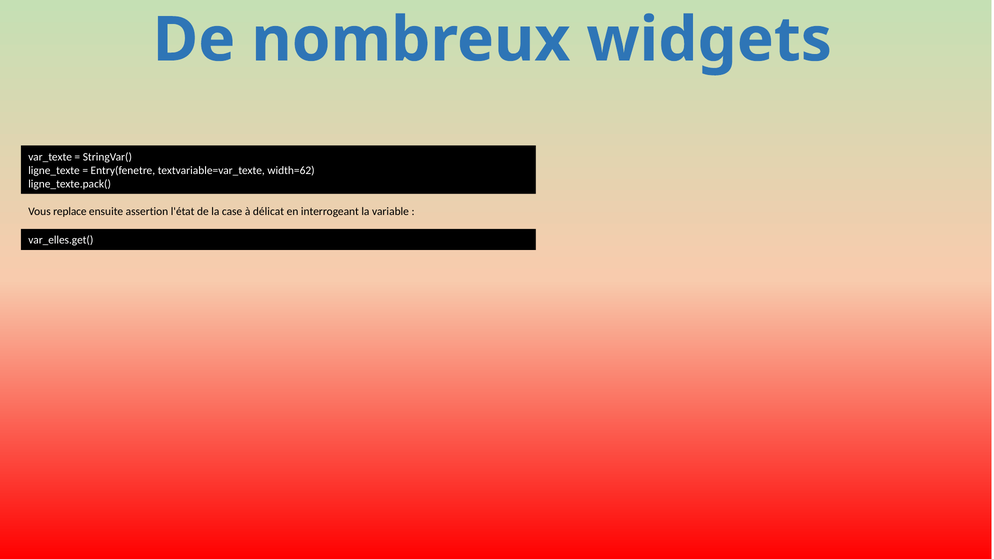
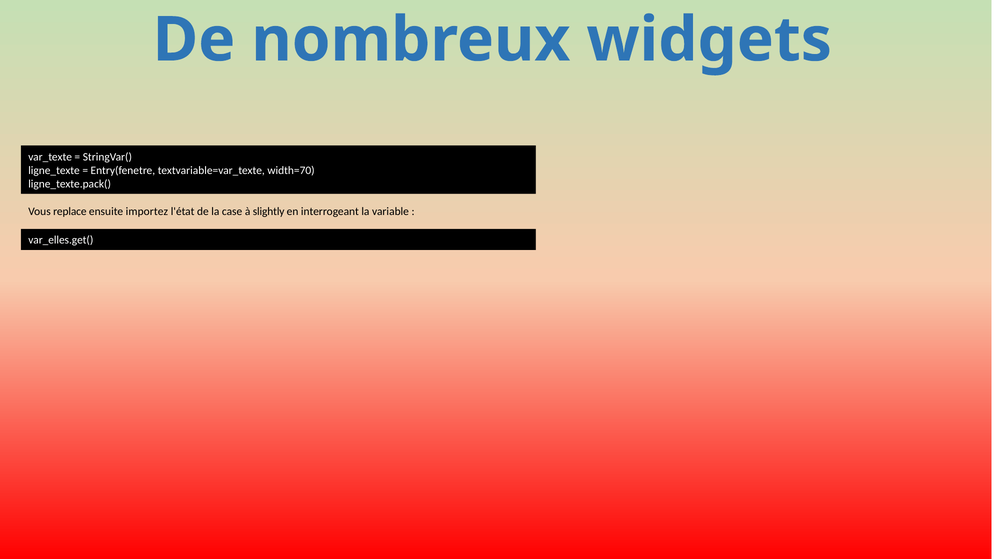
width=62: width=62 -> width=70
assertion: assertion -> importez
délicat: délicat -> slightly
